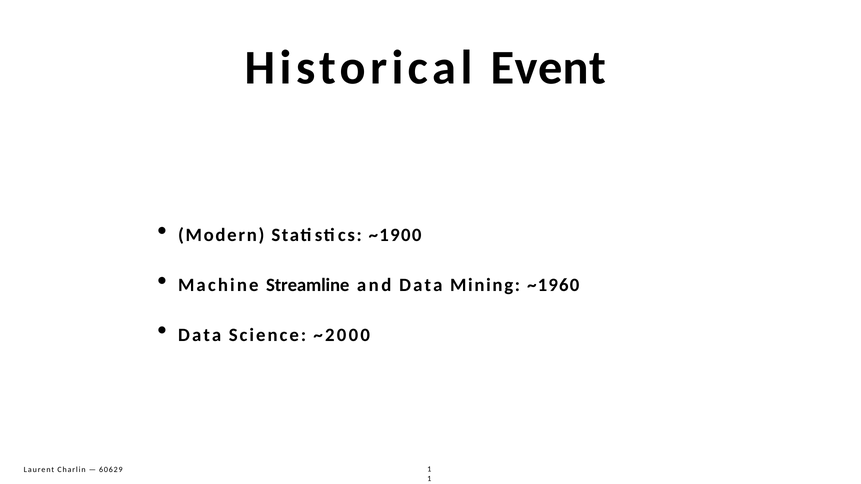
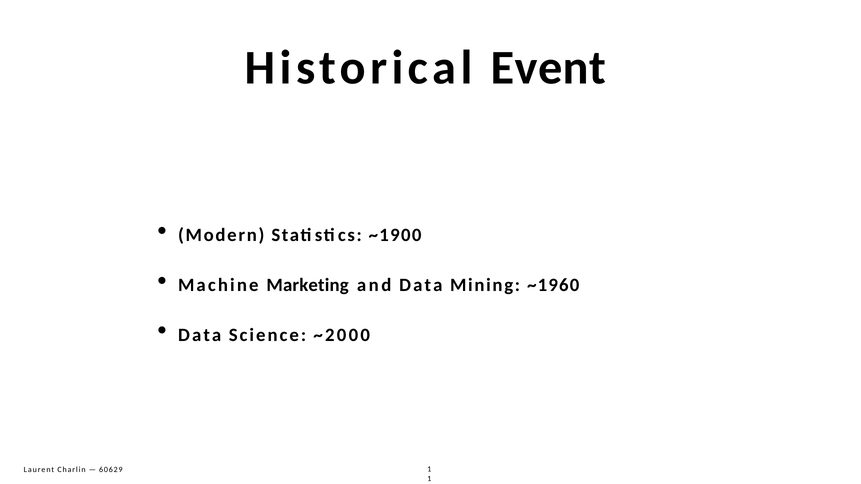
Streamline: Streamline -> Marketing
